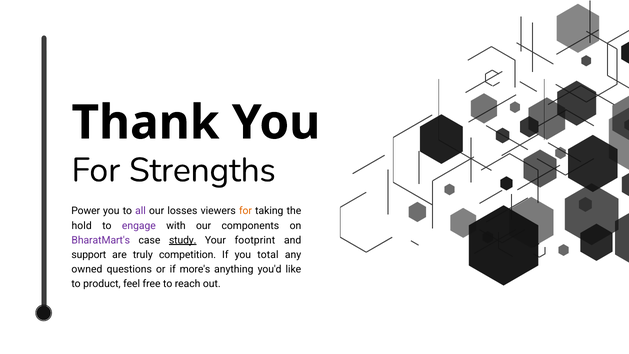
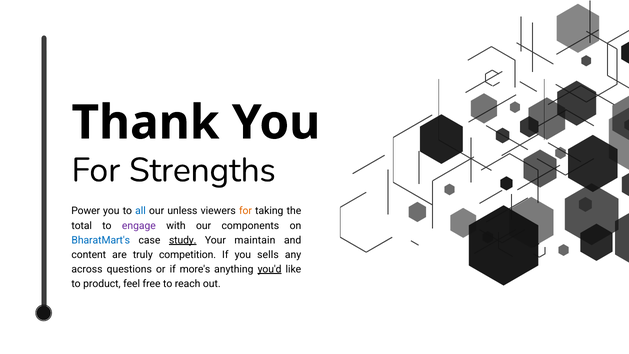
all colour: purple -> blue
losses: losses -> unless
hold: hold -> total
BharatMart's colour: purple -> blue
footprint: footprint -> maintain
support: support -> content
total: total -> sells
owned: owned -> across
you'd underline: none -> present
